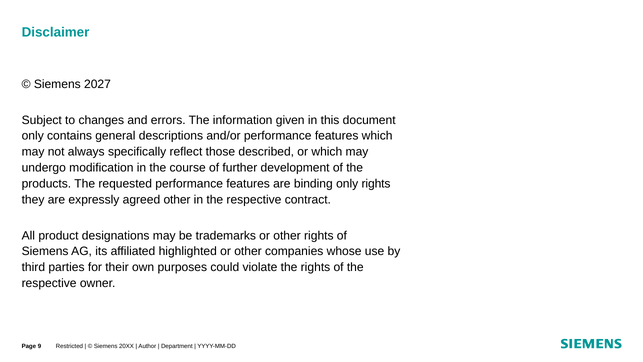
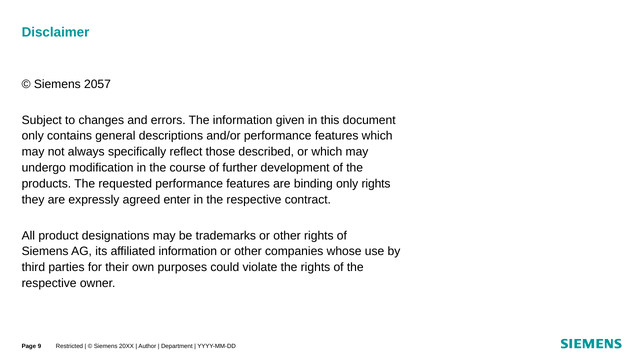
2027: 2027 -> 2057
agreed other: other -> enter
affiliated highlighted: highlighted -> information
